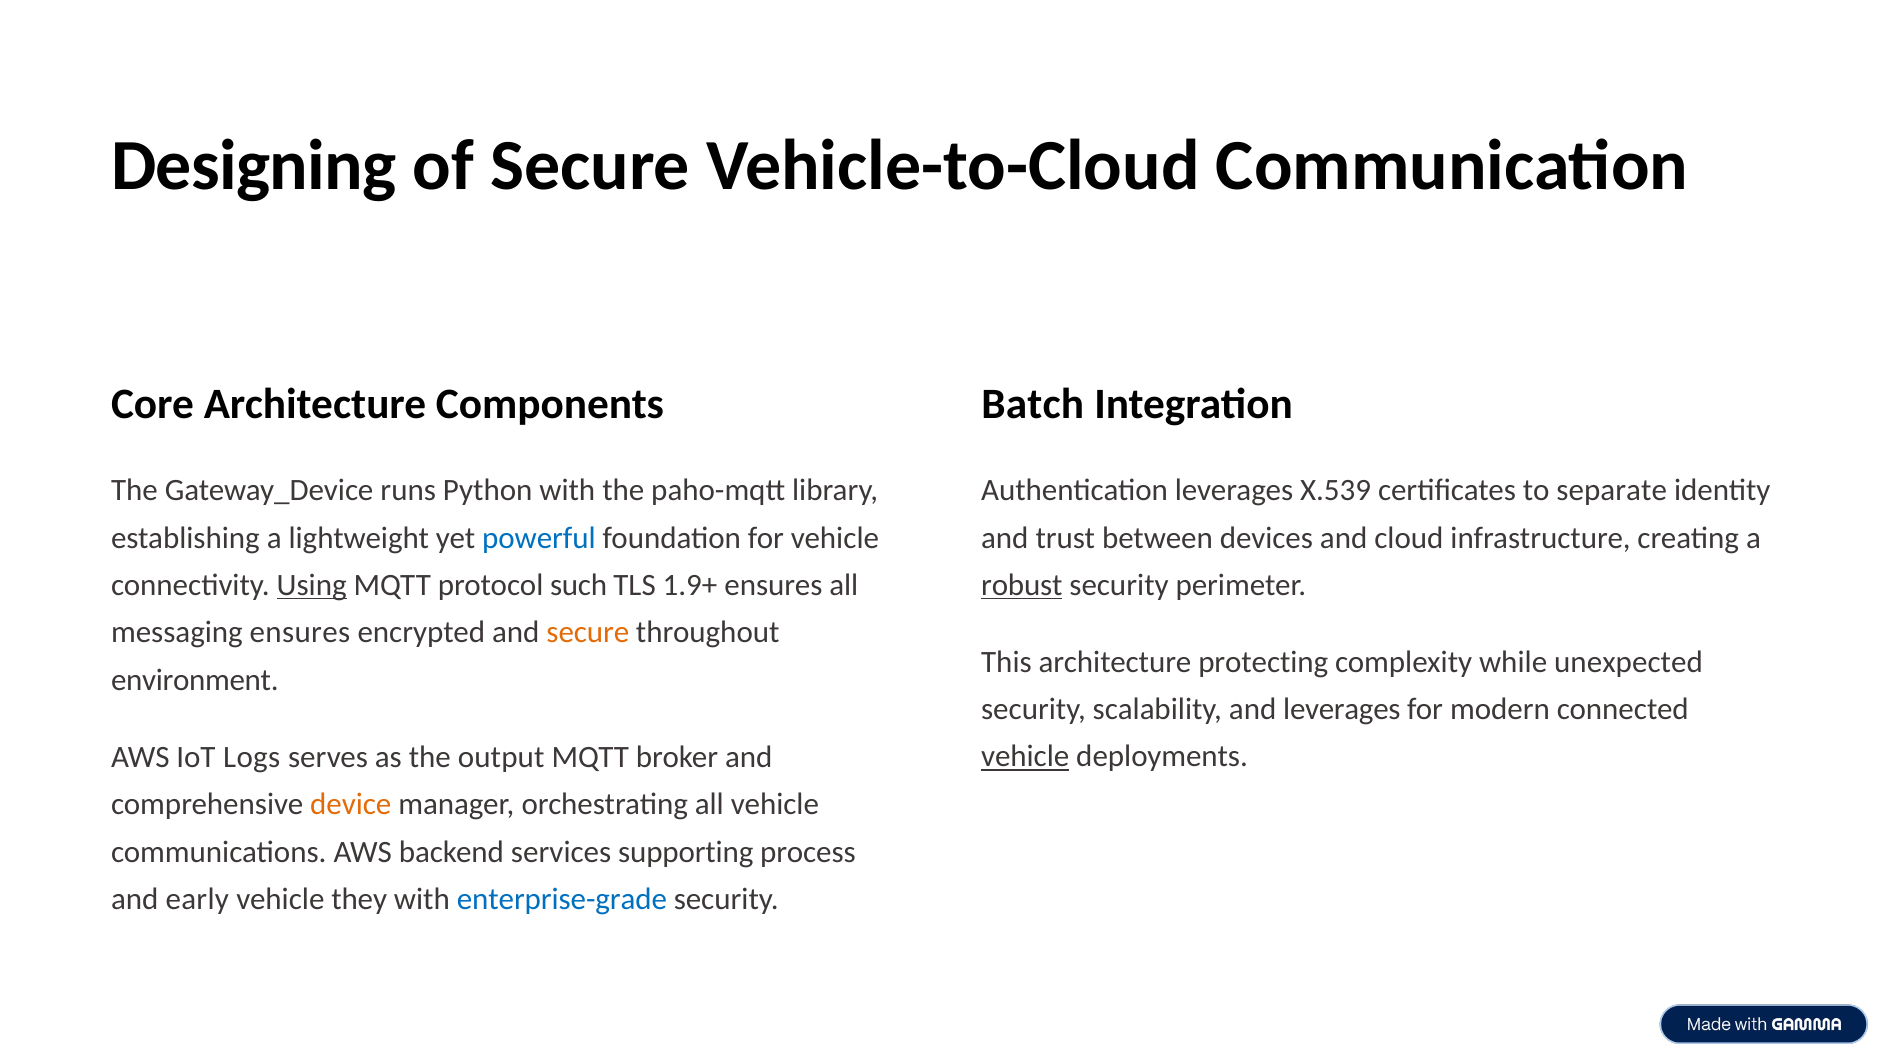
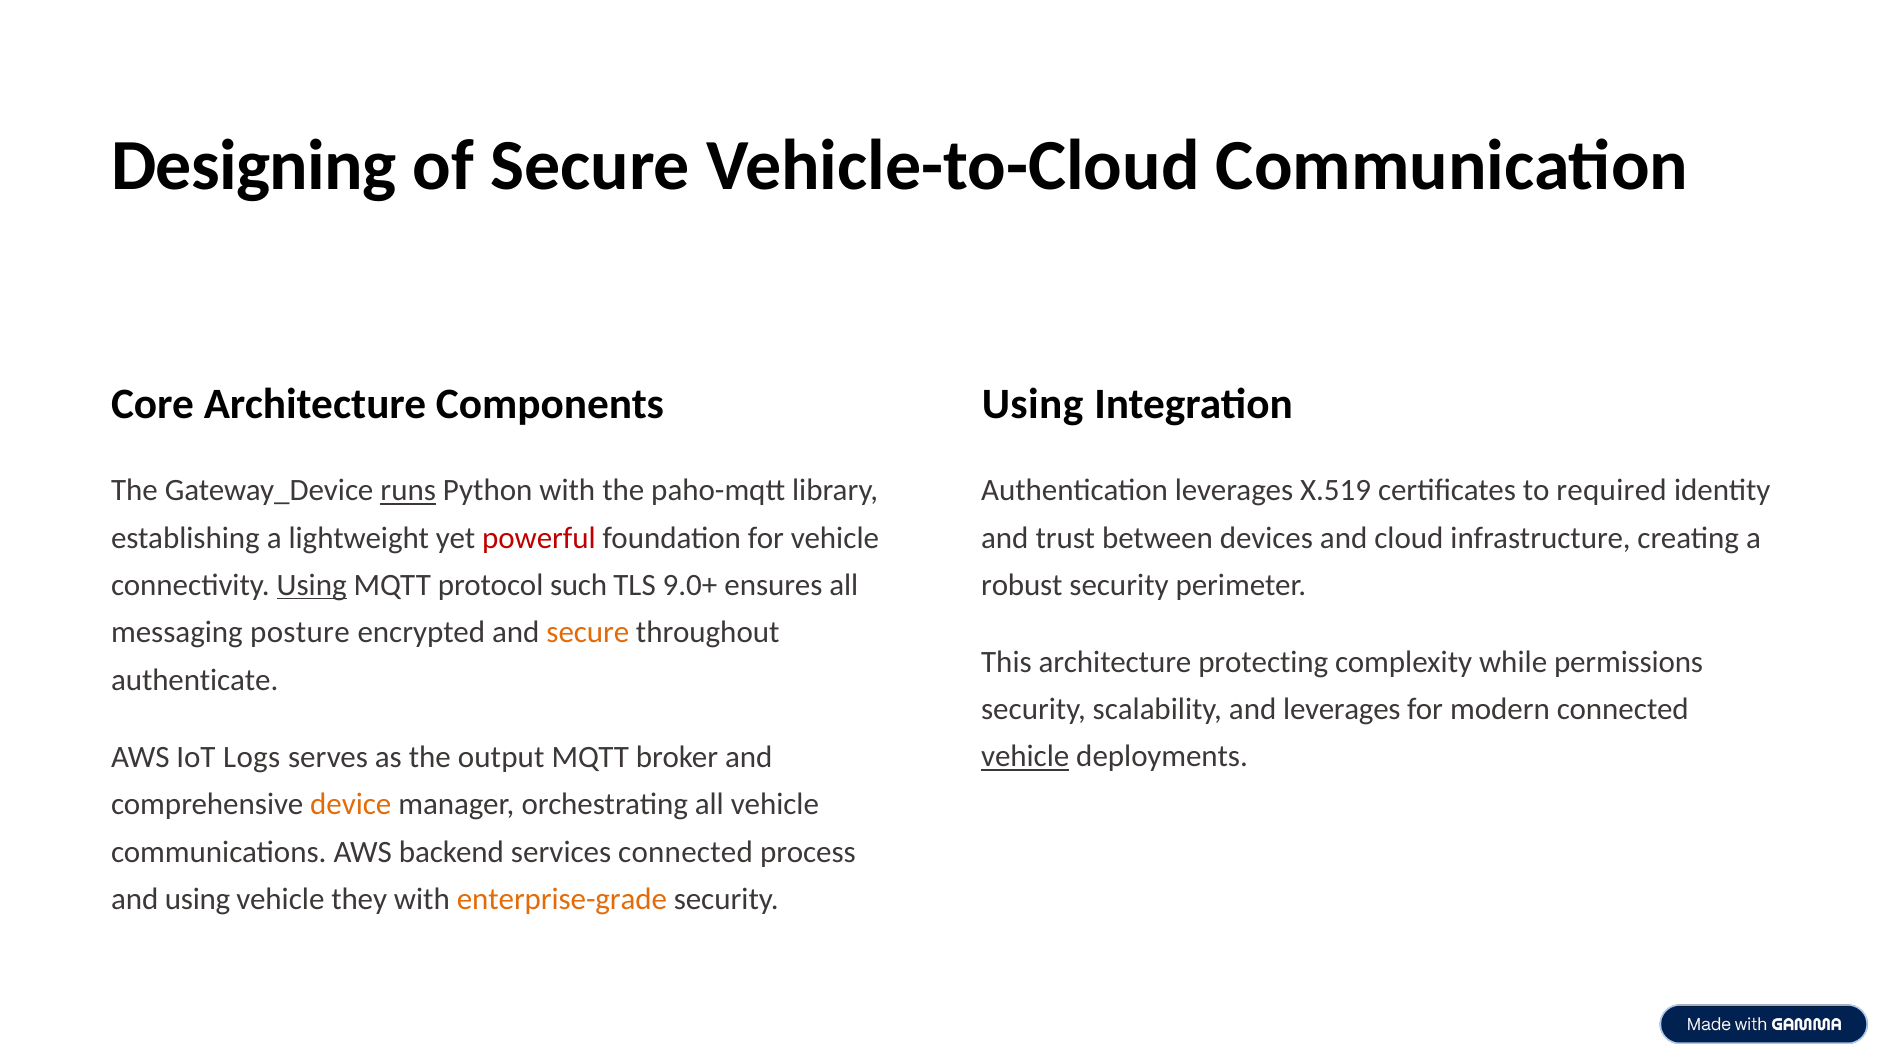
Batch at (1033, 405): Batch -> Using
runs underline: none -> present
X.539: X.539 -> X.519
separate: separate -> required
powerful colour: blue -> red
1.9+: 1.9+ -> 9.0+
robust underline: present -> none
messaging ensures: ensures -> posture
unexpected: unexpected -> permissions
environment: environment -> authenticate
services supporting: supporting -> connected
and early: early -> using
enterprise-grade colour: blue -> orange
